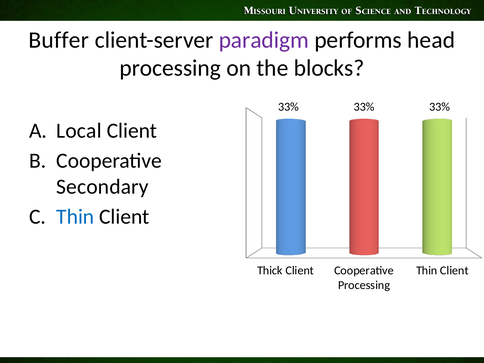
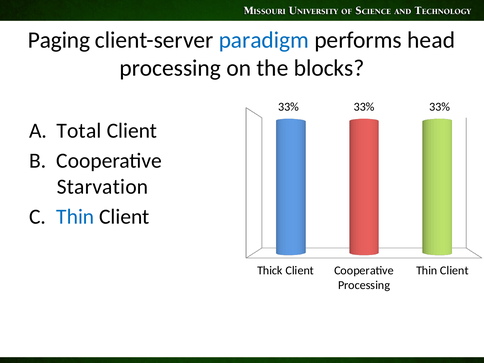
Buffer: Buffer -> Paging
paradigm colour: purple -> blue
Local: Local -> Total
Secondary: Secondary -> Starvation
